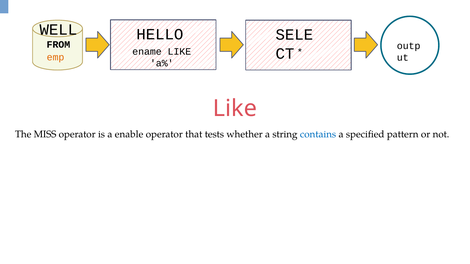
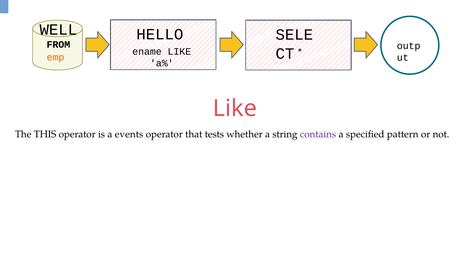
MISS: MISS -> THIS
enable: enable -> events
contains colour: blue -> purple
